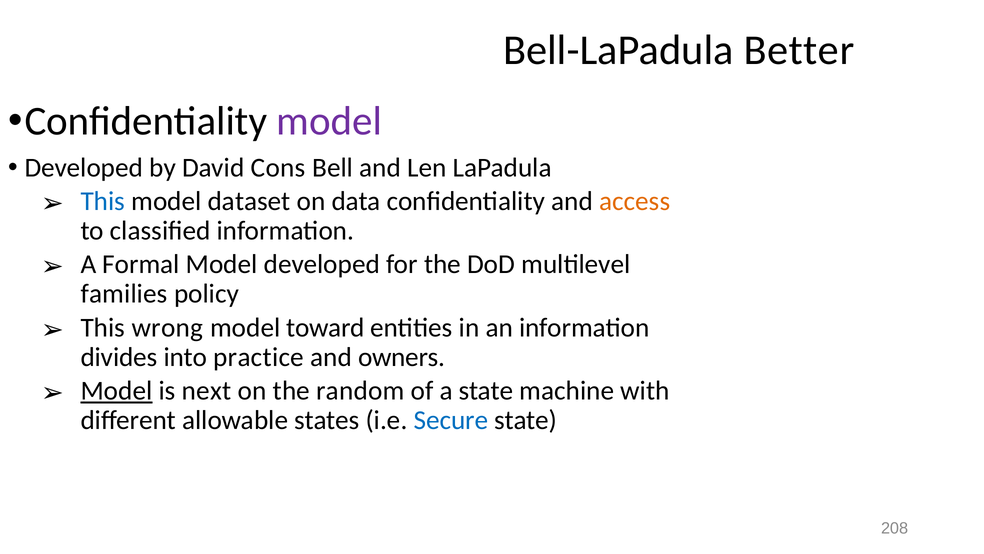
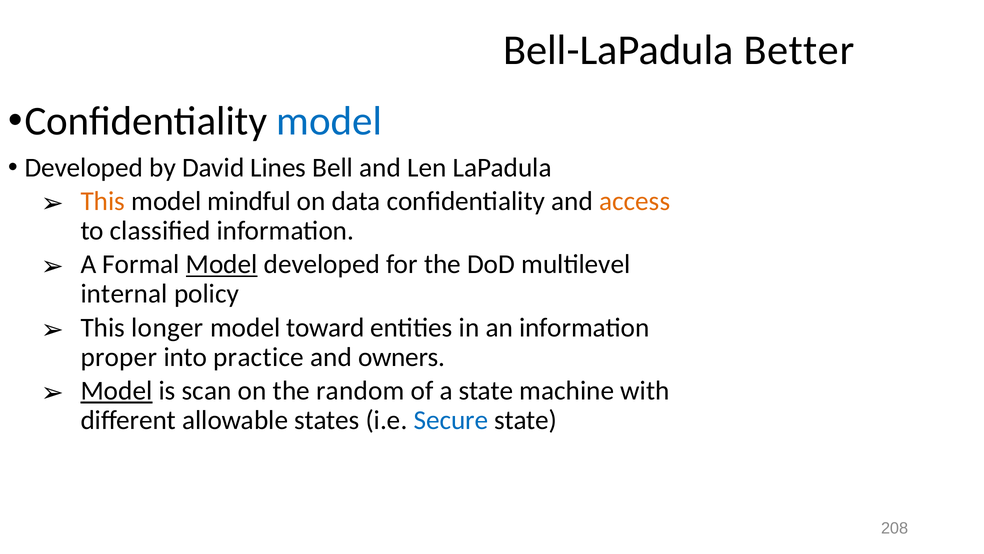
model at (329, 121) colour: purple -> blue
Cons: Cons -> Lines
This at (103, 201) colour: blue -> orange
dataset: dataset -> mindful
Model at (222, 264) underline: none -> present
families: families -> internal
wrong: wrong -> longer
divides: divides -> proper
next: next -> scan
